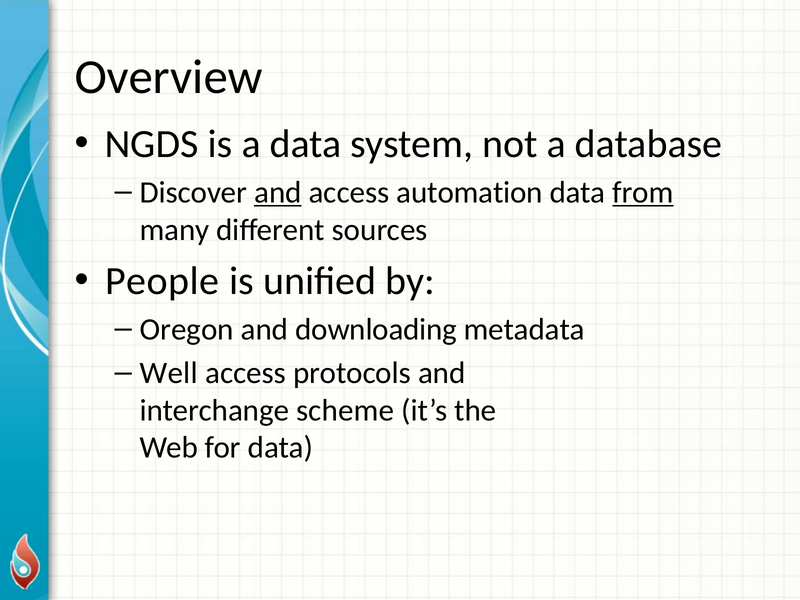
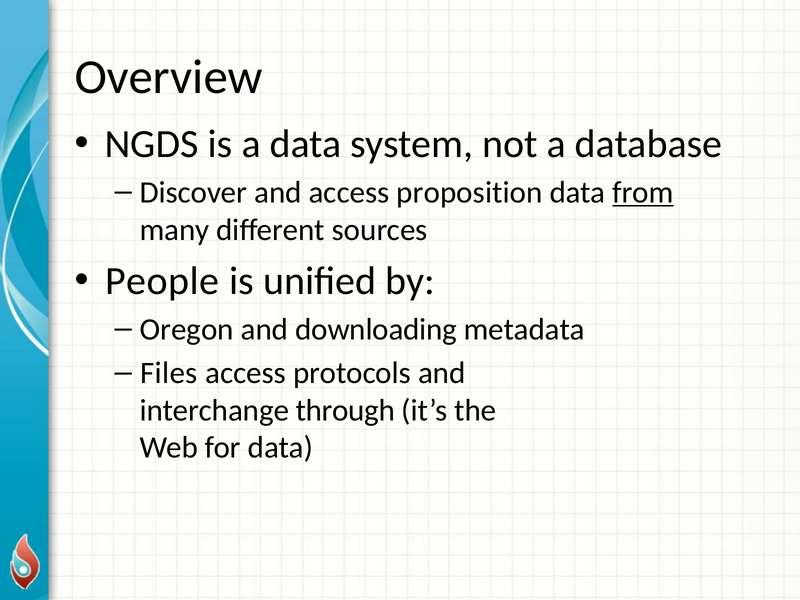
and at (278, 192) underline: present -> none
automation: automation -> proposition
Well: Well -> Files
scheme: scheme -> through
